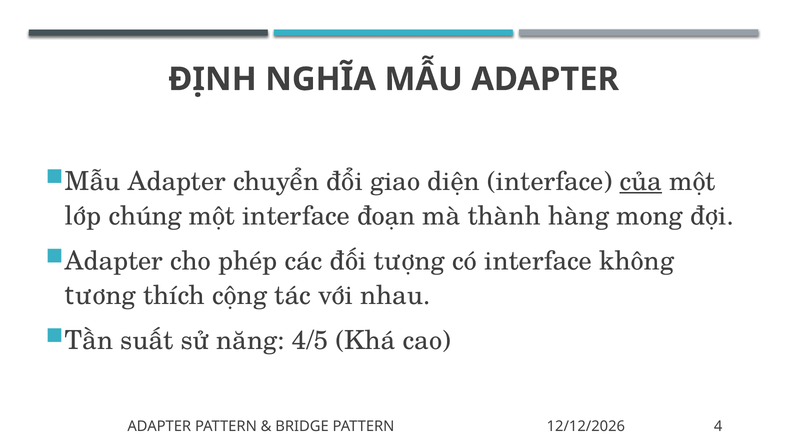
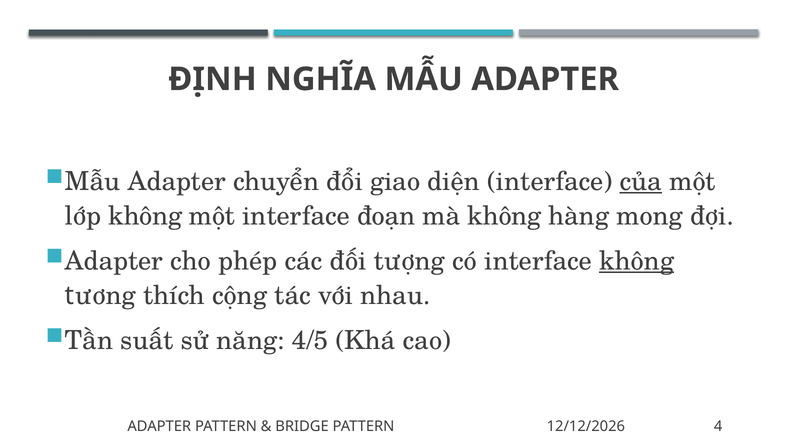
lớp chúng: chúng -> không
mà thành: thành -> không
không at (637, 261) underline: none -> present
